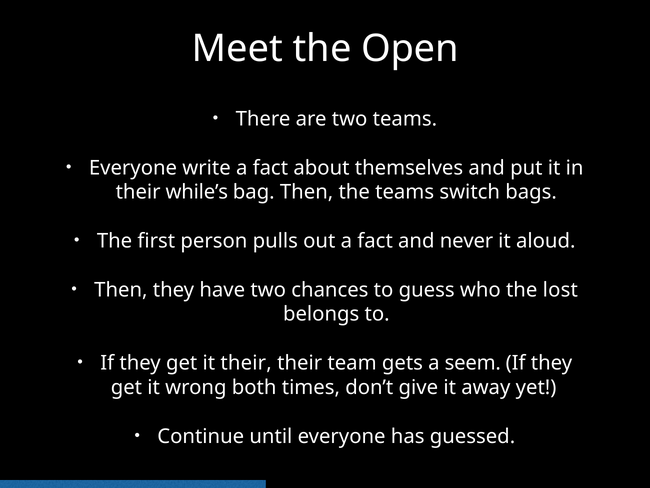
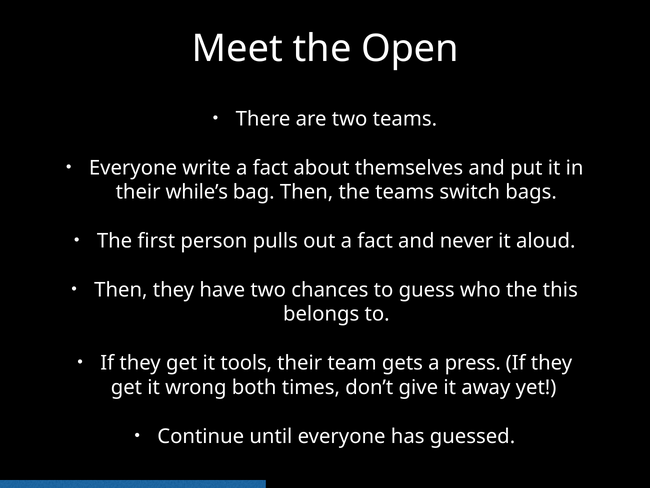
lost: lost -> this
it their: their -> tools
seem: seem -> press
